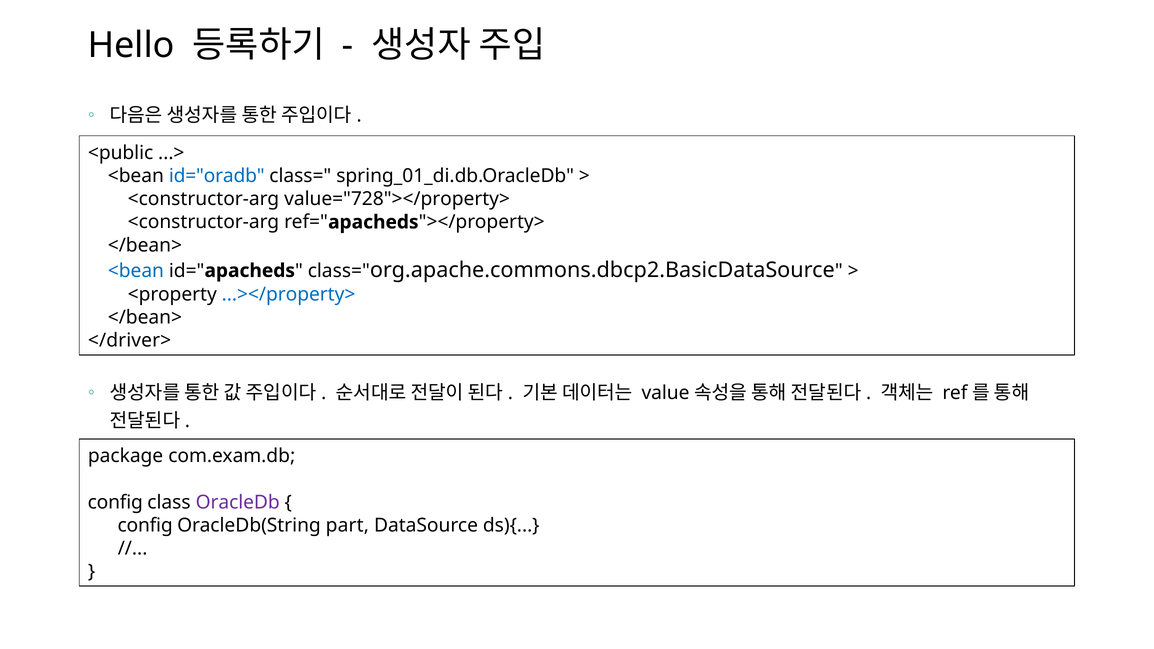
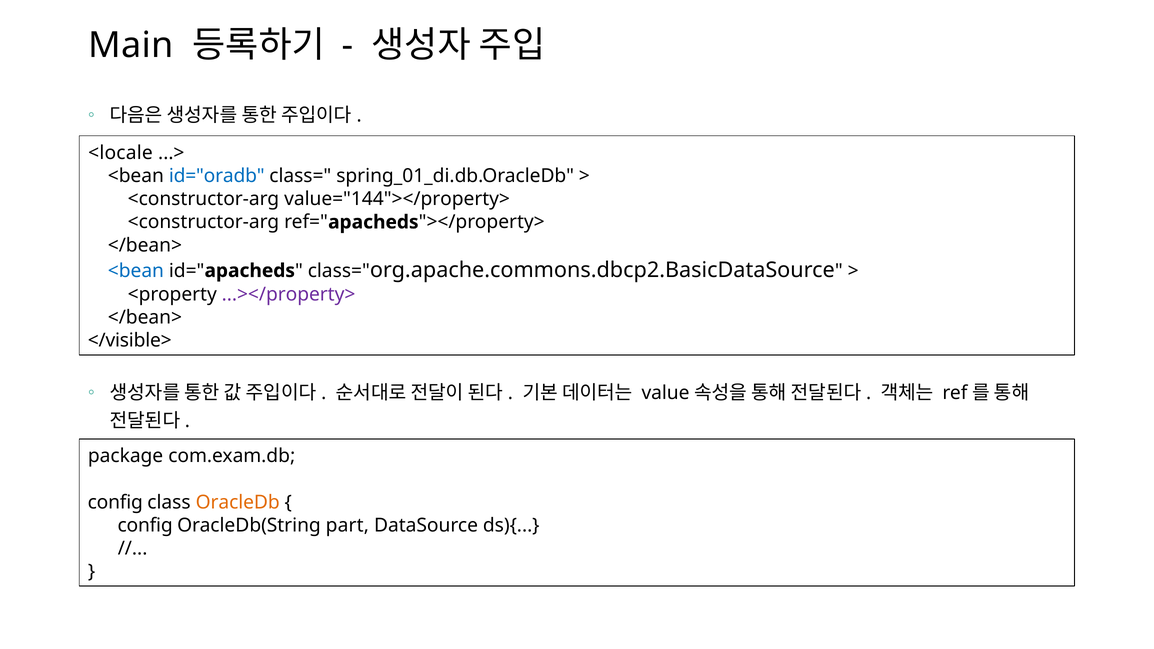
Hello: Hello -> Main
<public: <public -> <locale
value="728"></property>: value="728"></property> -> value="144"></property>
...></property> colour: blue -> purple
</driver>: </driver> -> </visible>
OracleDb colour: purple -> orange
